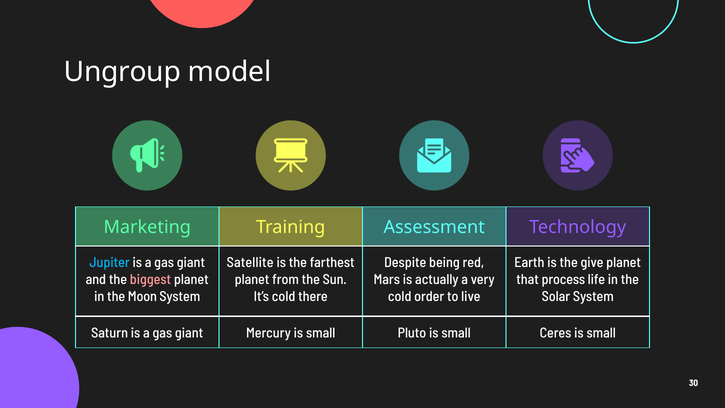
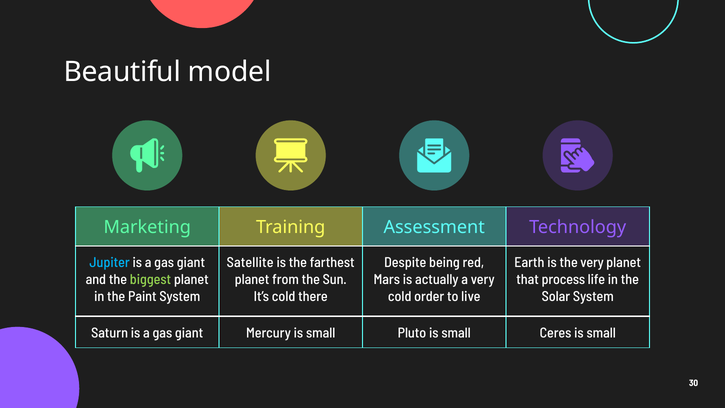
Ungroup: Ungroup -> Beautiful
the give: give -> very
biggest colour: pink -> light green
Moon: Moon -> Paint
